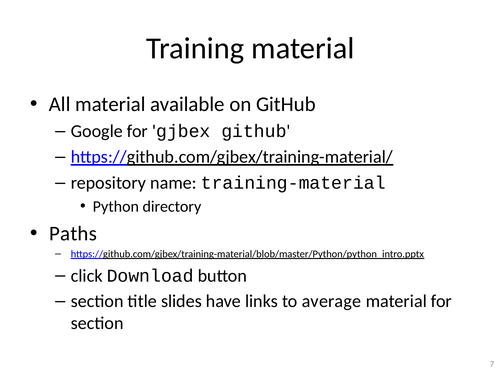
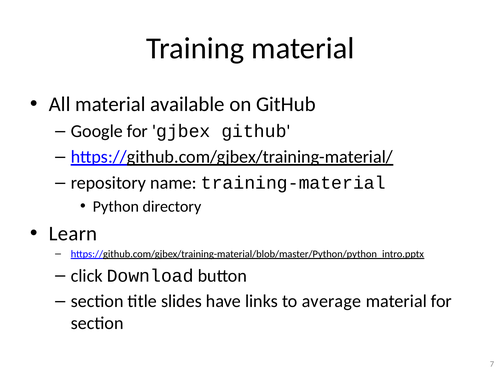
Paths: Paths -> Learn
